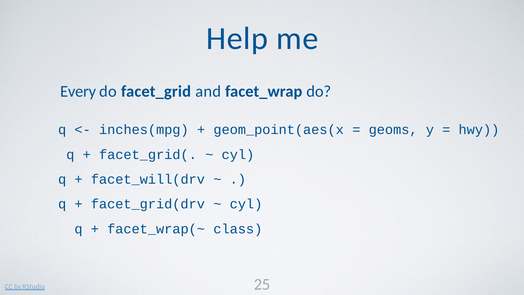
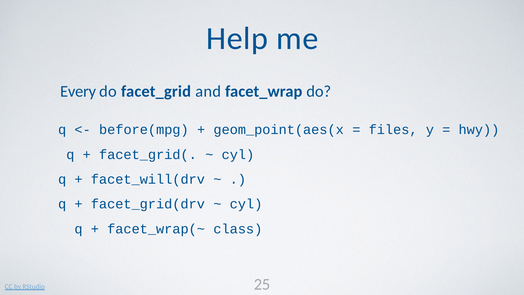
inches(mpg: inches(mpg -> before(mpg
geoms: geoms -> files
